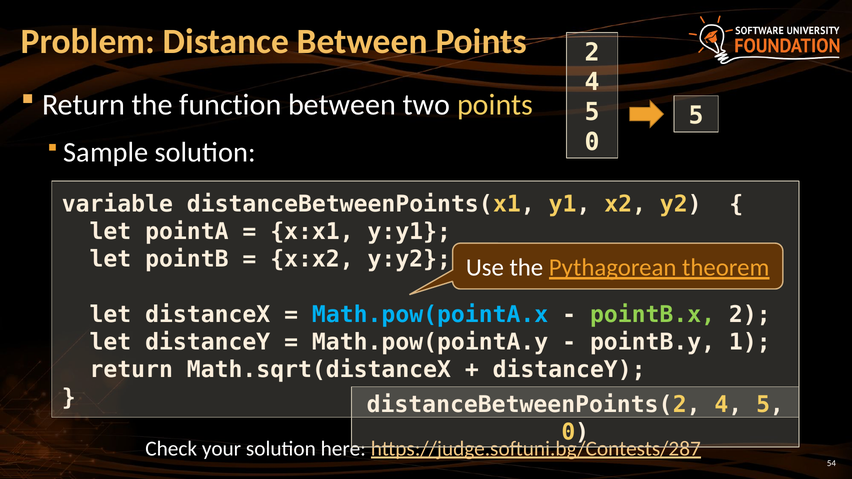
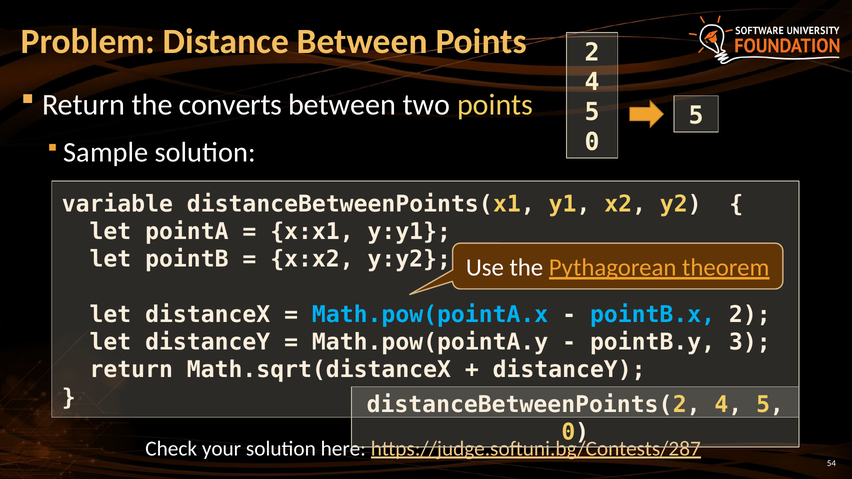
function: function -> converts
pointB.x colour: light green -> light blue
1: 1 -> 3
